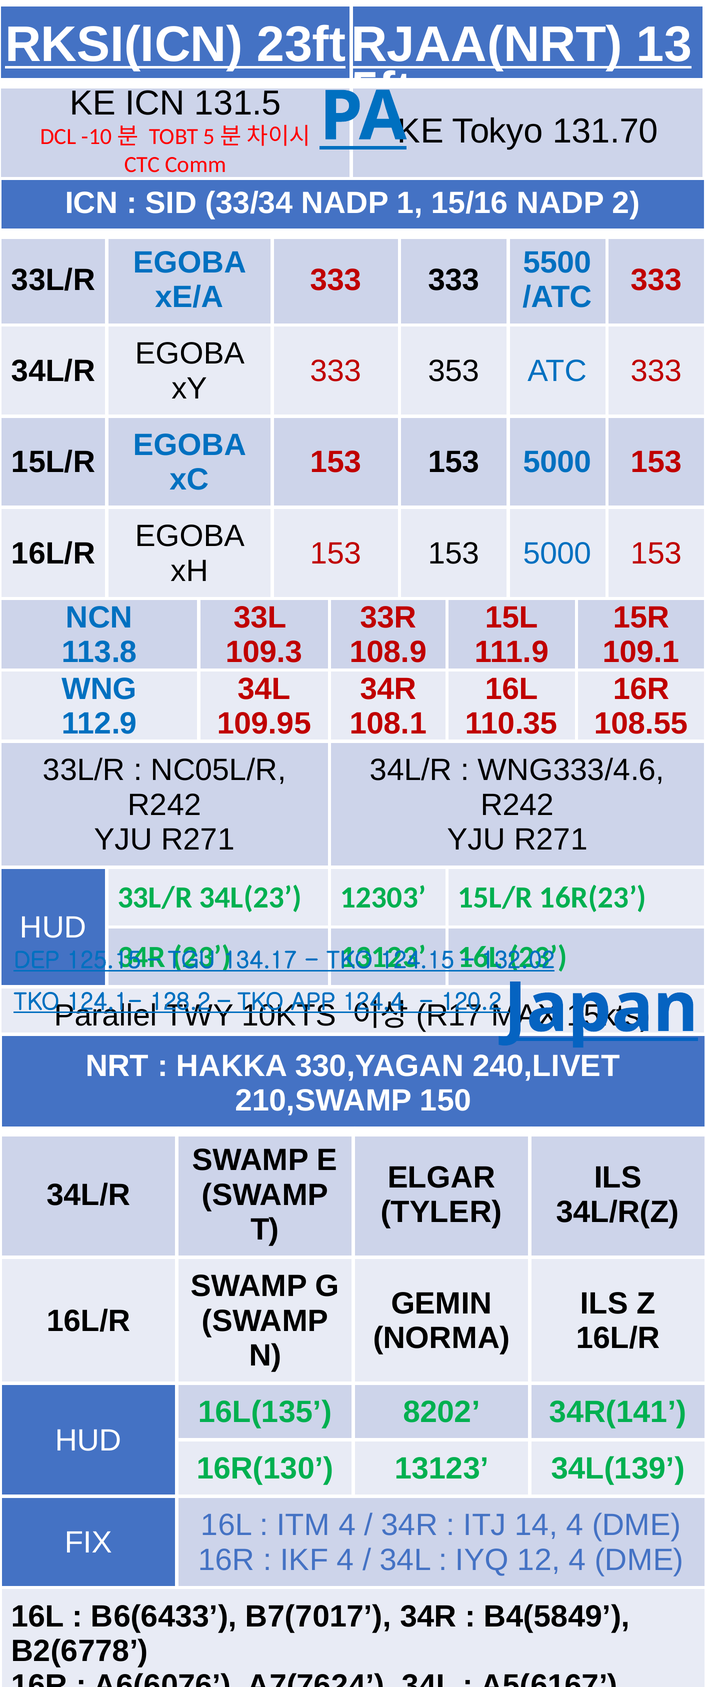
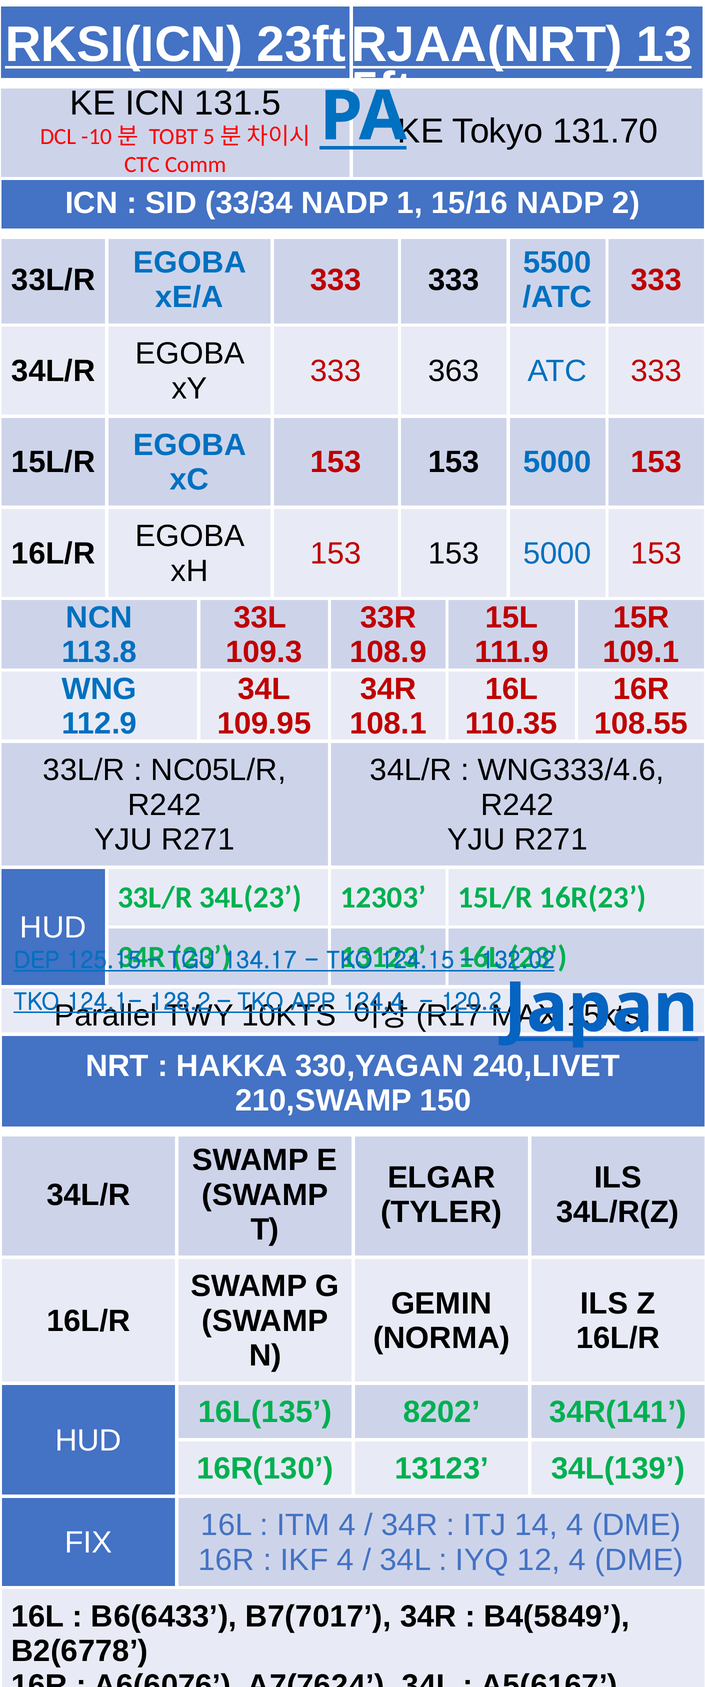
353: 353 -> 363
